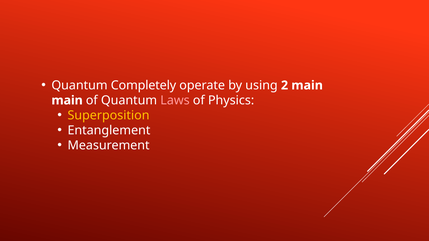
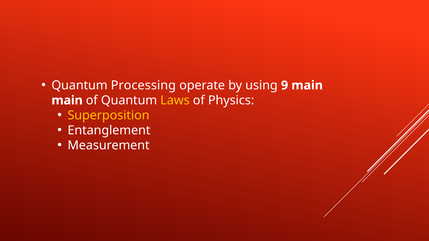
Completely: Completely -> Processing
2: 2 -> 9
Laws colour: pink -> yellow
